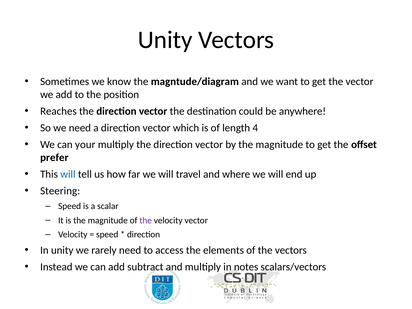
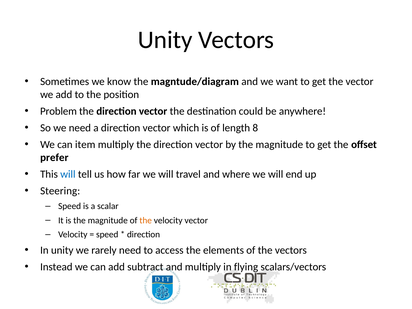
Reaches: Reaches -> Problem
4: 4 -> 8
your: your -> item
the at (146, 220) colour: purple -> orange
notes: notes -> flying
